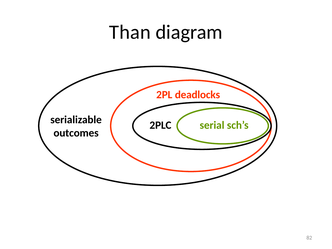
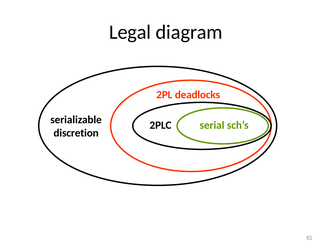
Than: Than -> Legal
outcomes: outcomes -> discretion
